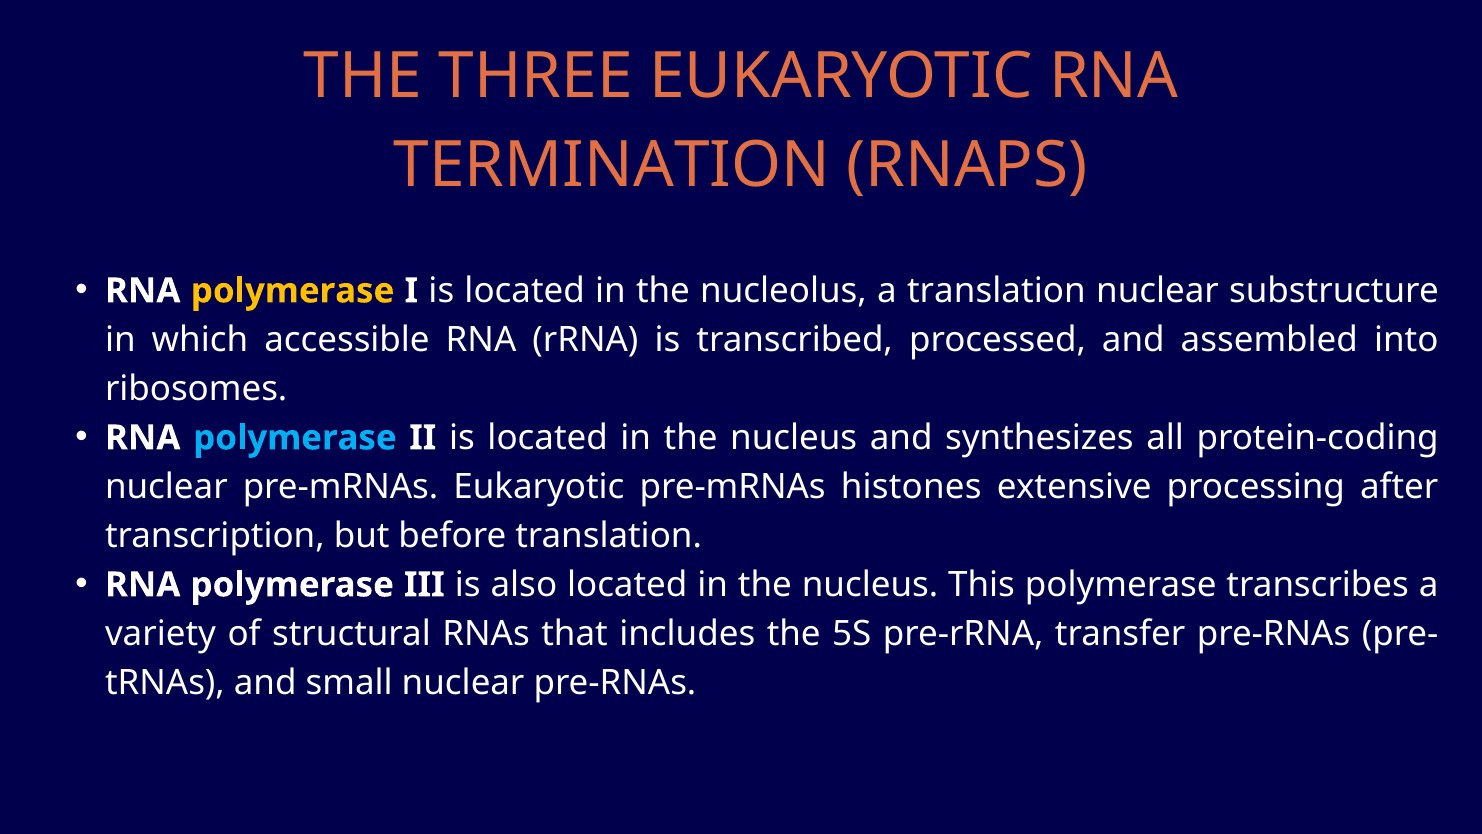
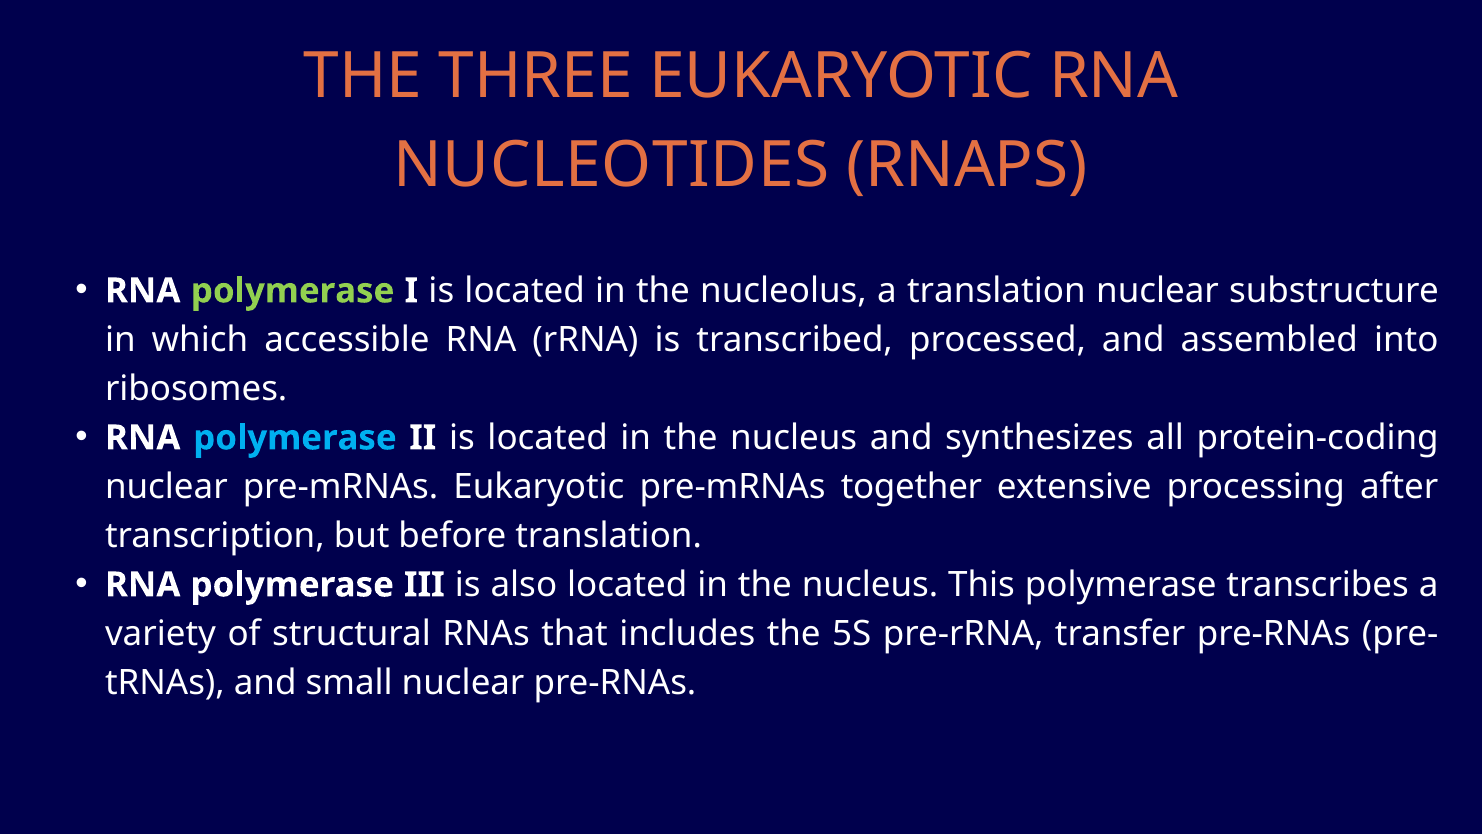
TERMINATION: TERMINATION -> NUCLEOTIDES
polymerase at (293, 291) colour: yellow -> light green
histones: histones -> together
